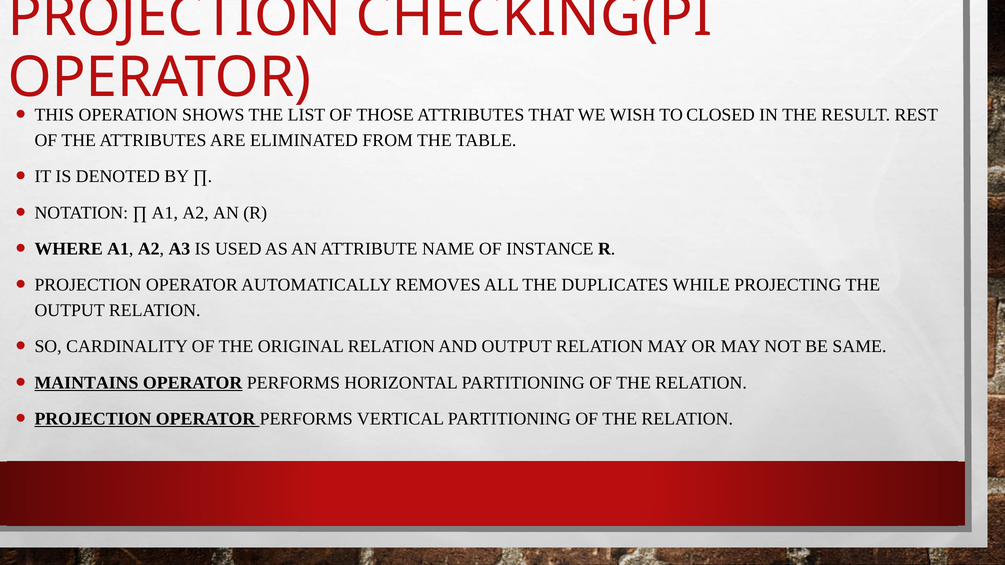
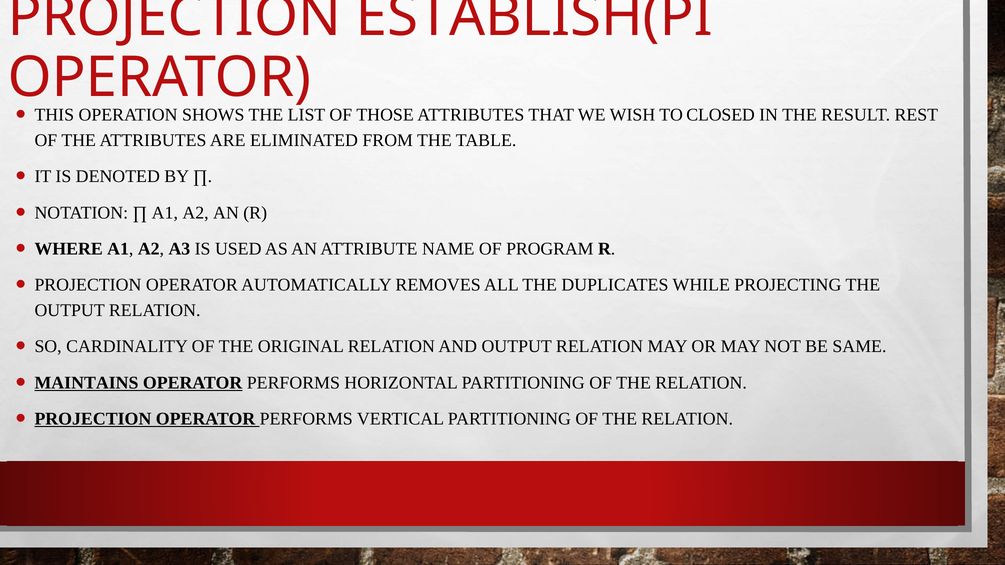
CHECKING(PI: CHECKING(PI -> ESTABLISH(PI
INSTANCE: INSTANCE -> PROGRAM
